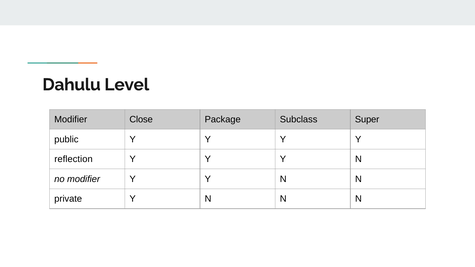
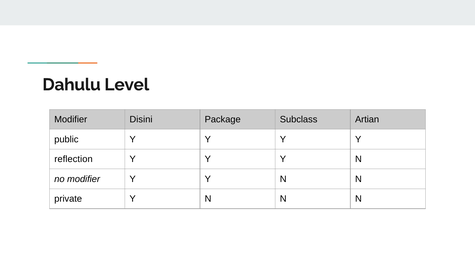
Close: Close -> Disini
Super: Super -> Artian
